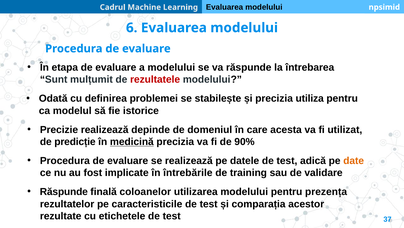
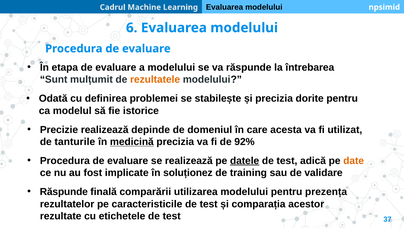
rezultatele colour: red -> orange
utiliza: utiliza -> dorite
predicție: predicție -> tanturile
90%: 90% -> 92%
datele underline: none -> present
întrebările: întrebările -> soluționez
coloanelor: coloanelor -> comparării
